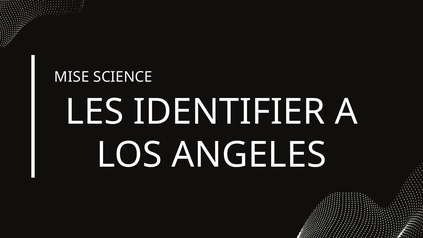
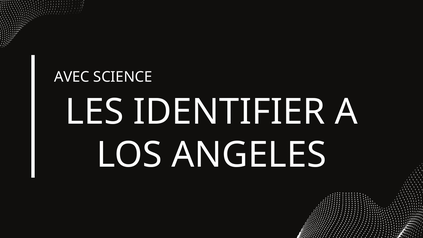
MISE: MISE -> AVEC
